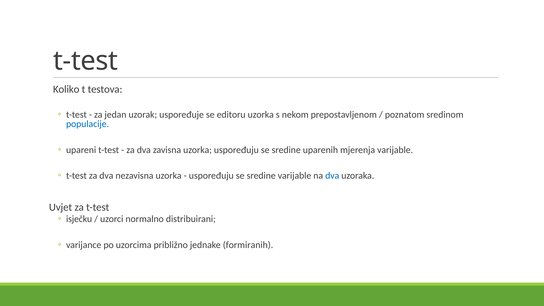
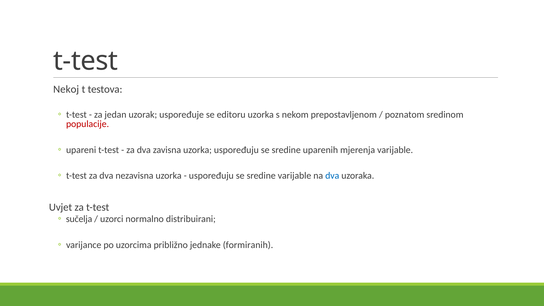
Koliko: Koliko -> Nekoj
populacije colour: blue -> red
isječku: isječku -> sučelja
